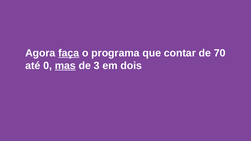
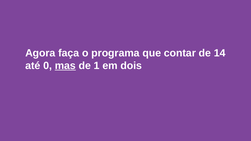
faça underline: present -> none
70: 70 -> 14
3: 3 -> 1
